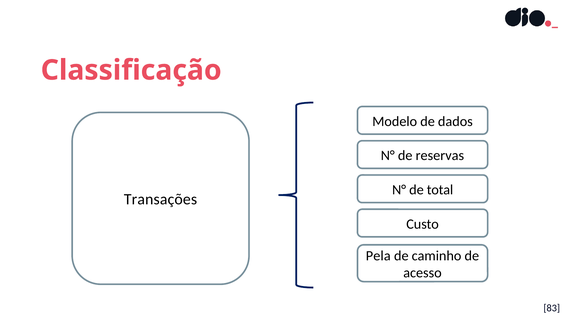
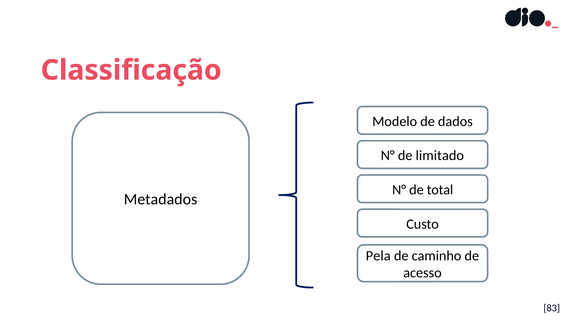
reservas: reservas -> limitado
Transações: Transações -> Metadados
